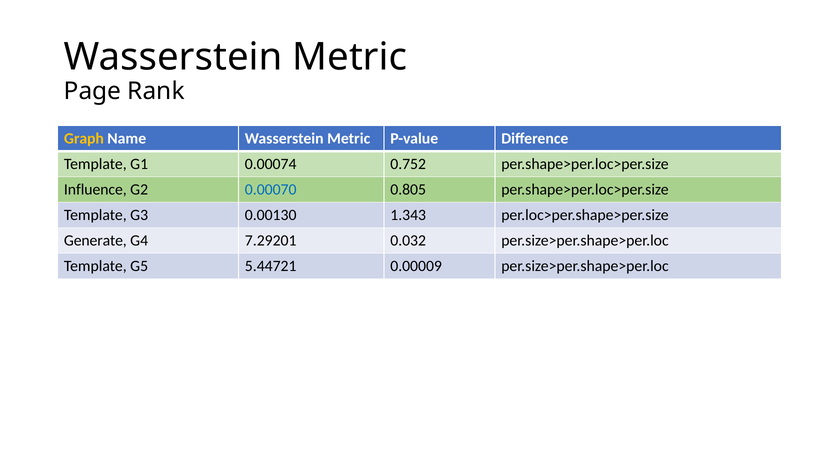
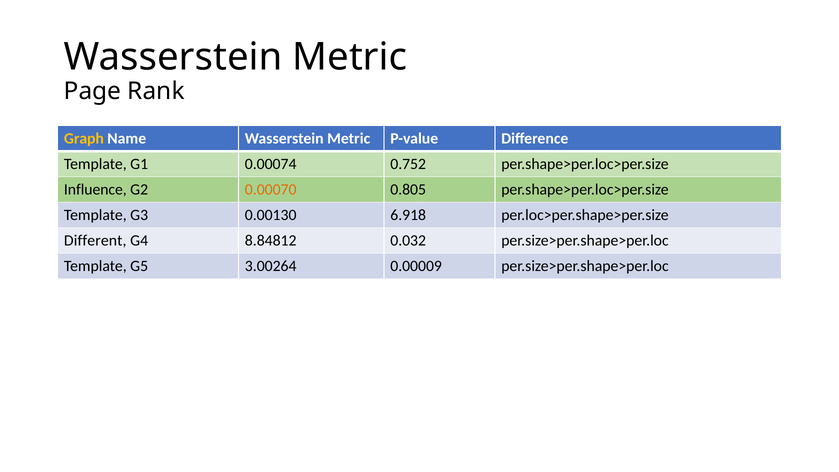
0.00070 colour: blue -> orange
1.343: 1.343 -> 6.918
Generate: Generate -> Different
7.29201: 7.29201 -> 8.84812
5.44721: 5.44721 -> 3.00264
